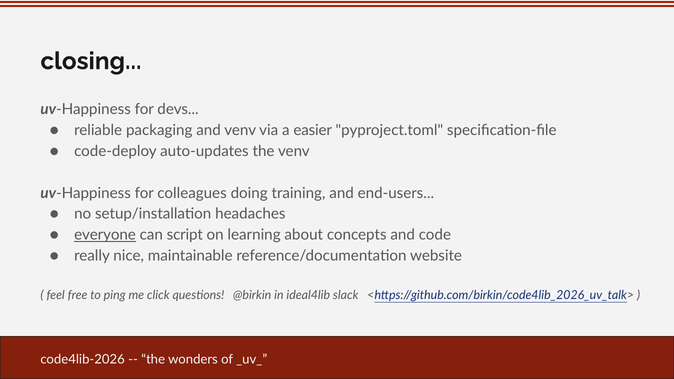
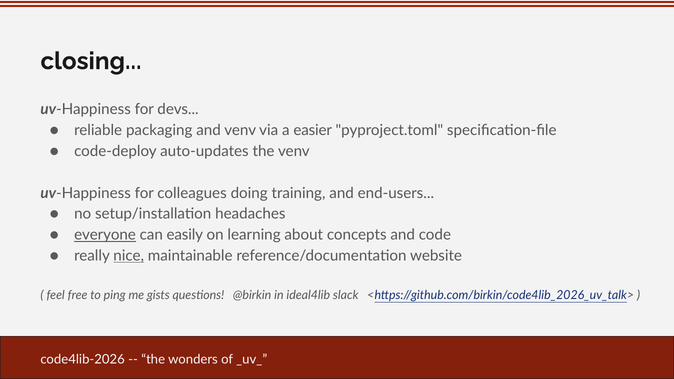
script: script -> easily
nice underline: none -> present
click: click -> gists
